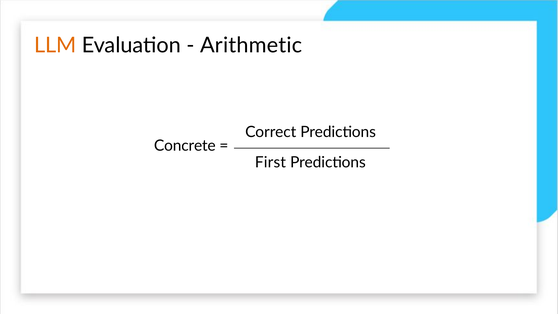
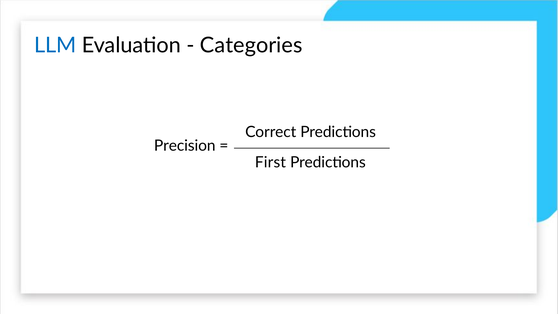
LLM colour: orange -> blue
Arithmetic: Arithmetic -> Categories
Concrete: Concrete -> Precision
